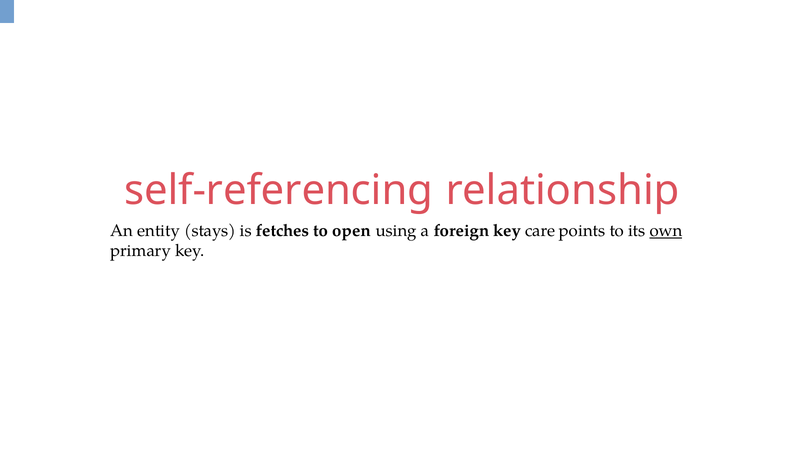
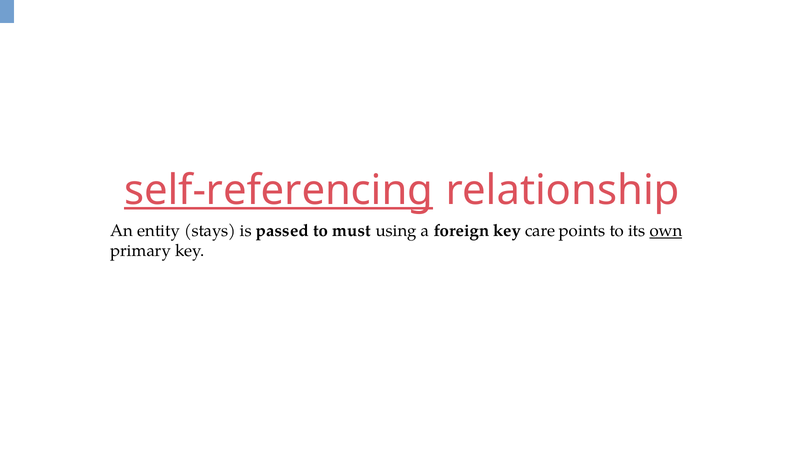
self-referencing underline: none -> present
fetches: fetches -> passed
open: open -> must
